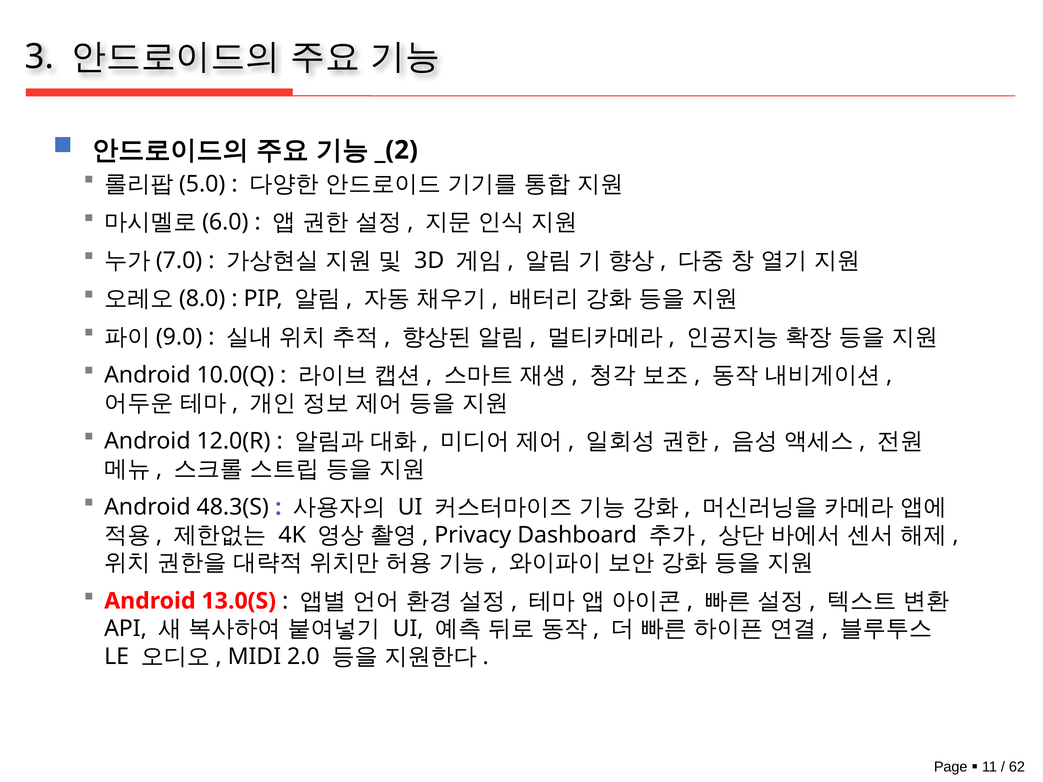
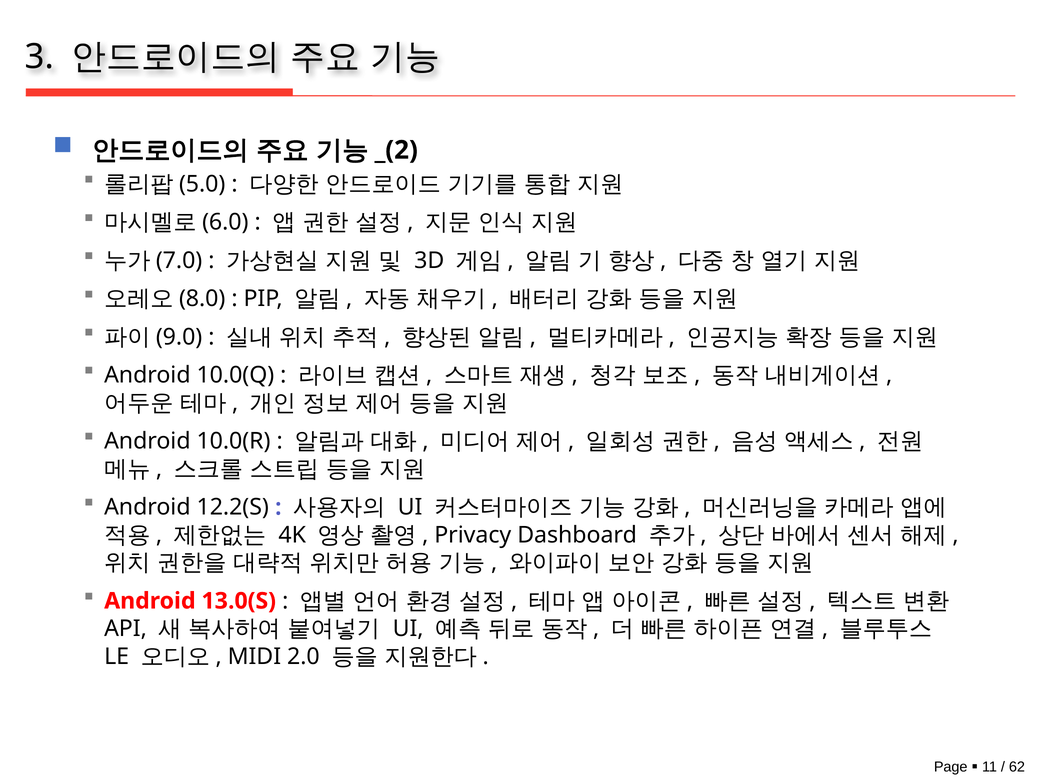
12.0(R: 12.0(R -> 10.0(R
48.3(S: 48.3(S -> 12.2(S
